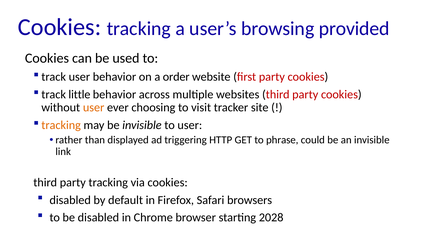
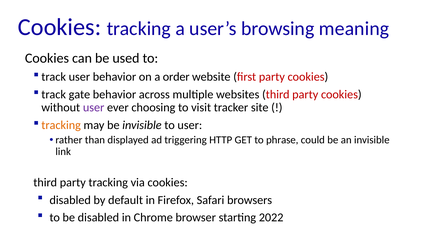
provided: provided -> meaning
little: little -> gate
user at (94, 108) colour: orange -> purple
2028: 2028 -> 2022
